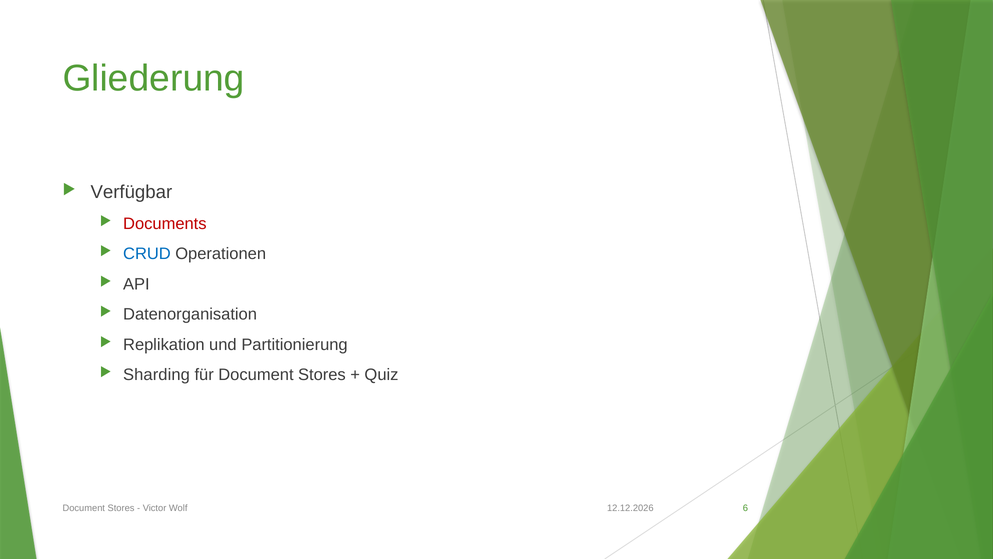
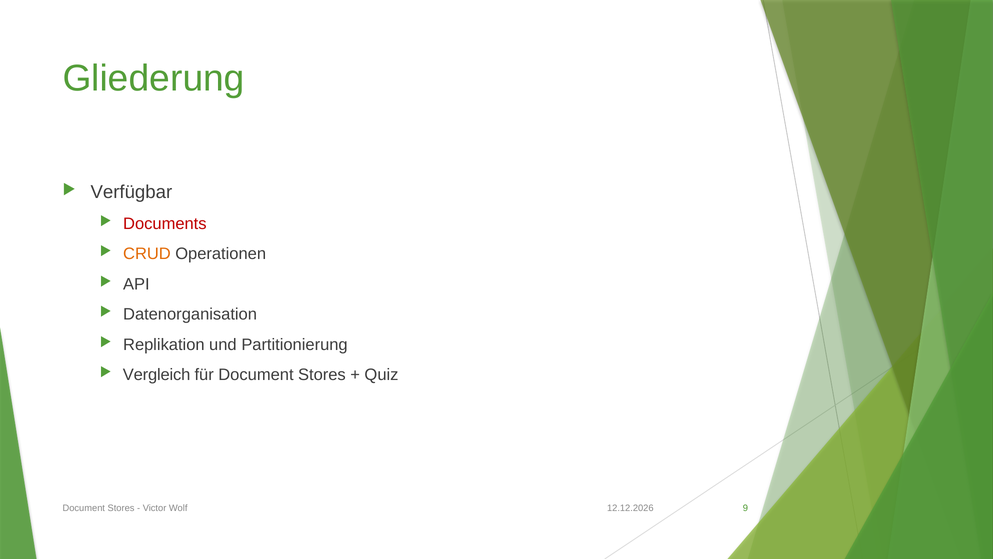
CRUD colour: blue -> orange
Sharding: Sharding -> Vergleich
6: 6 -> 9
